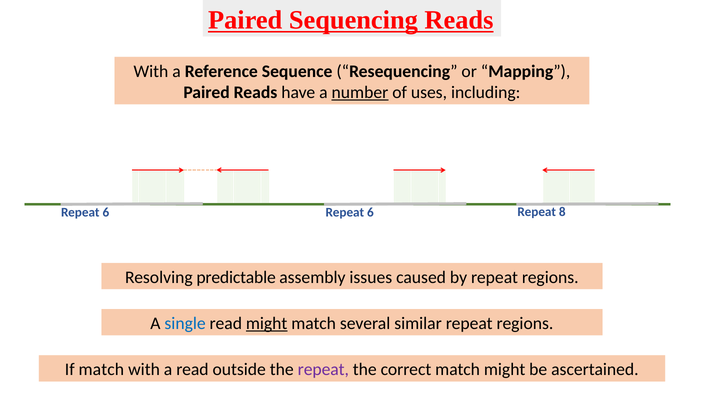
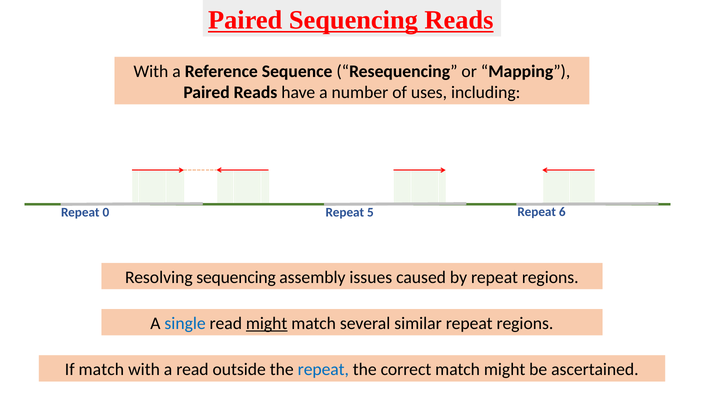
number underline: present -> none
6 at (106, 212): 6 -> 0
6 at (370, 212): 6 -> 5
8: 8 -> 6
Resolving predictable: predictable -> sequencing
repeat at (323, 370) colour: purple -> blue
